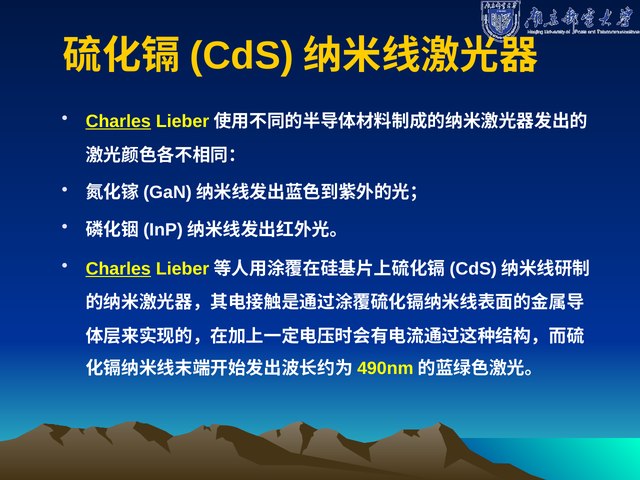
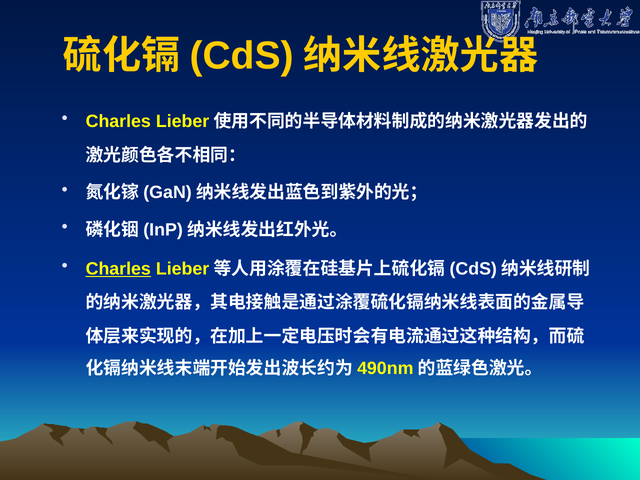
Charles at (118, 121) underline: present -> none
